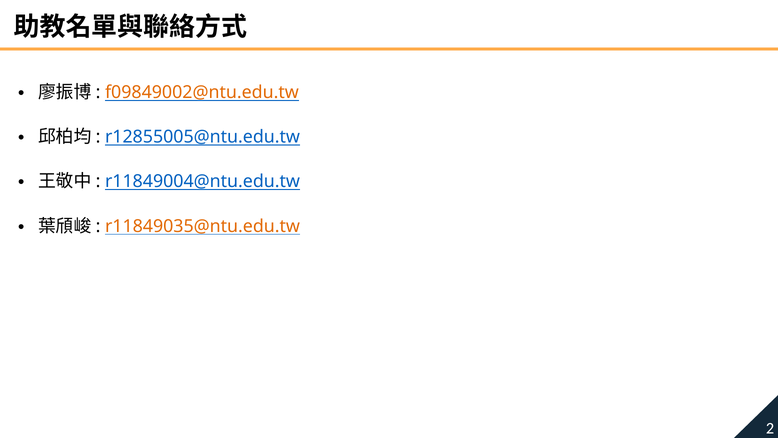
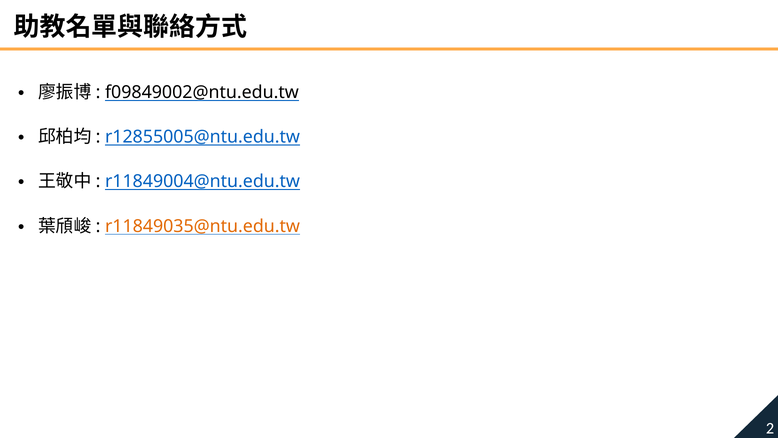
f09849002@ntu.edu.tw colour: orange -> black
